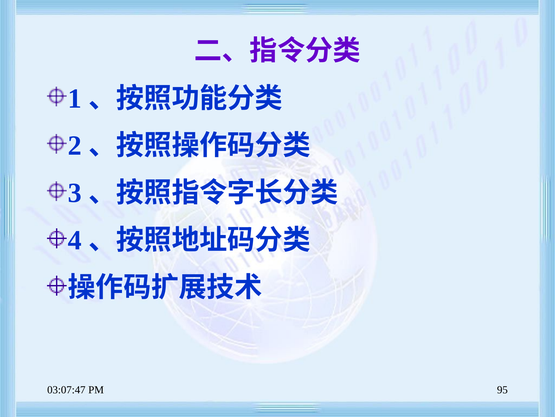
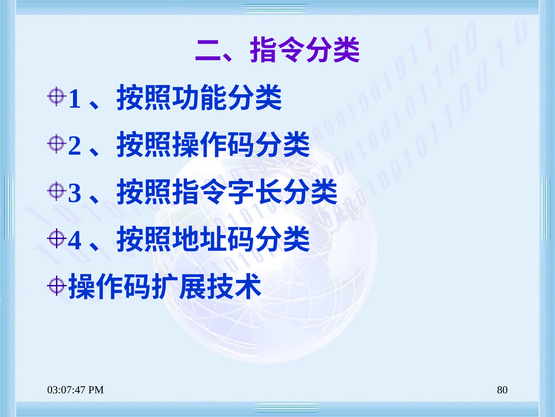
95: 95 -> 80
